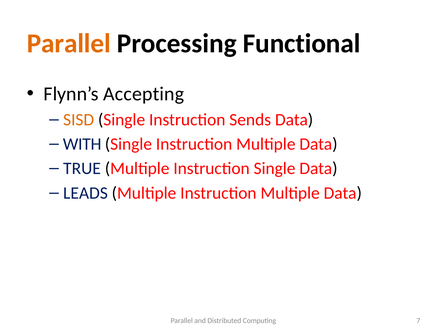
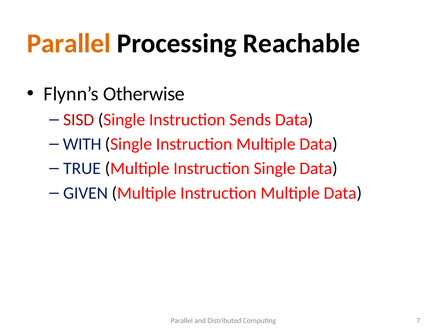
Functional: Functional -> Reachable
Accepting: Accepting -> Otherwise
SISD colour: orange -> red
LEADS: LEADS -> GIVEN
